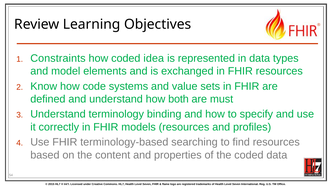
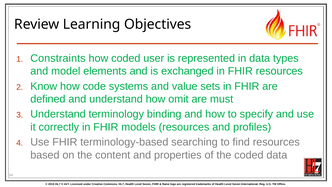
idea: idea -> user
both: both -> omit
